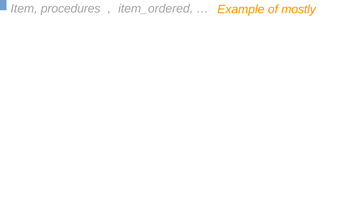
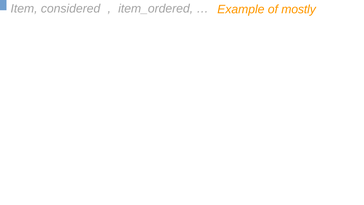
procedures: procedures -> considered
